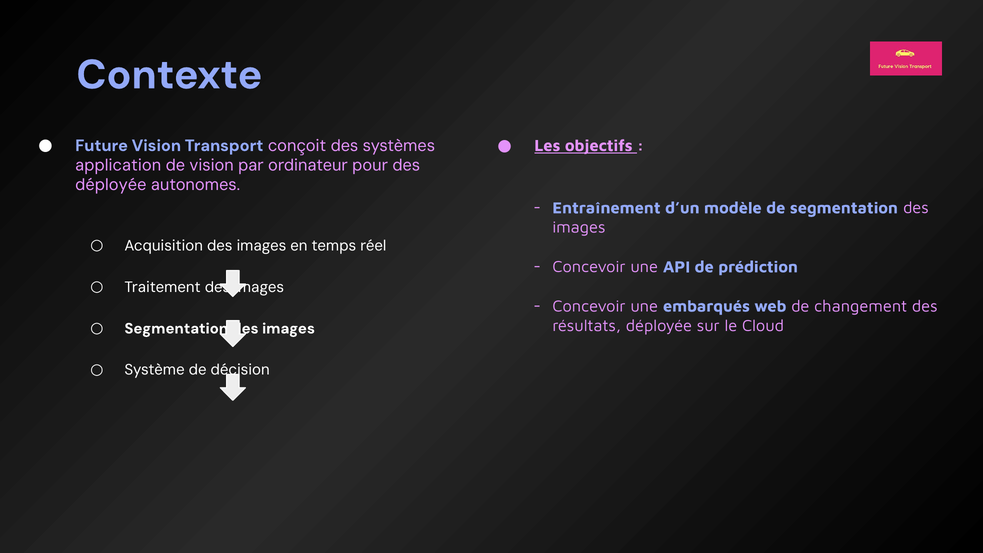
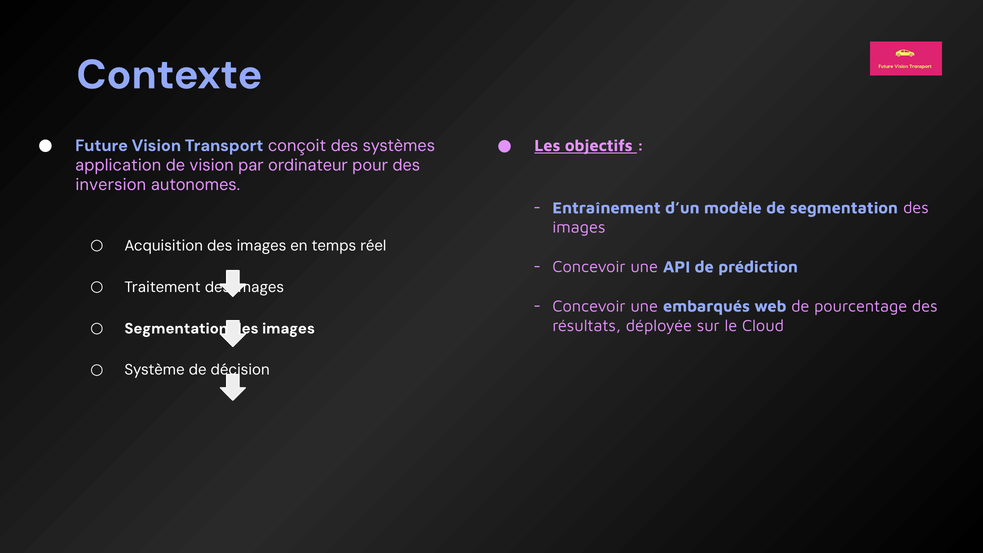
déployée at (111, 185): déployée -> inversion
changement: changement -> pourcentage
